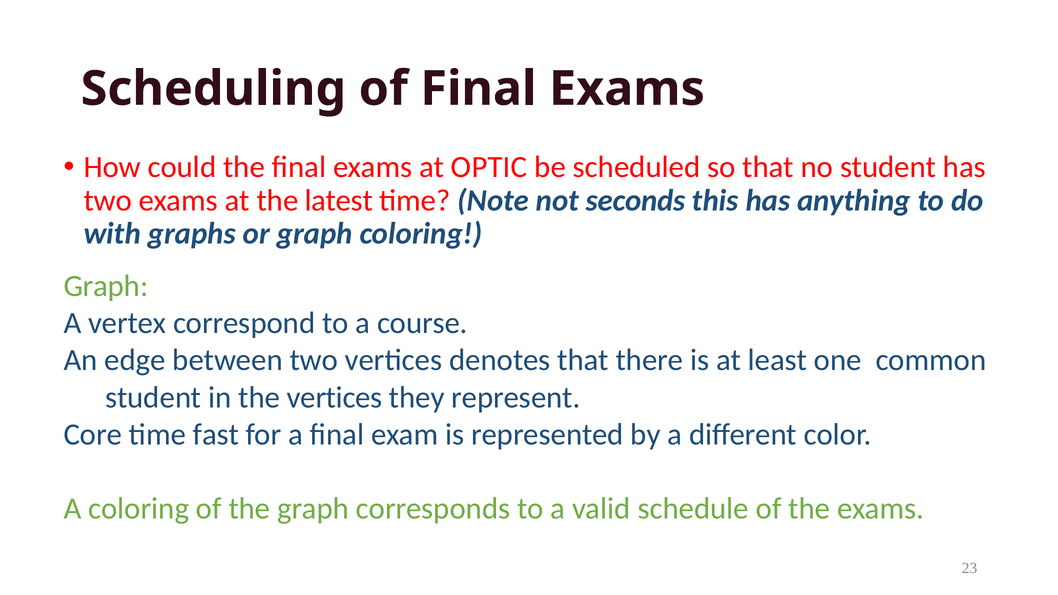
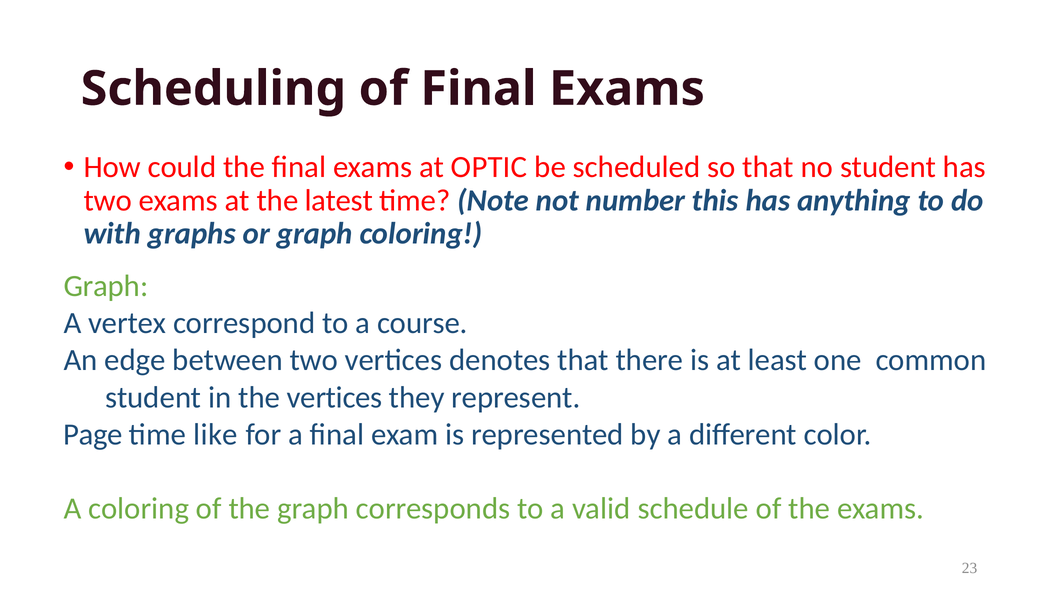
seconds: seconds -> number
Core: Core -> Page
fast: fast -> like
